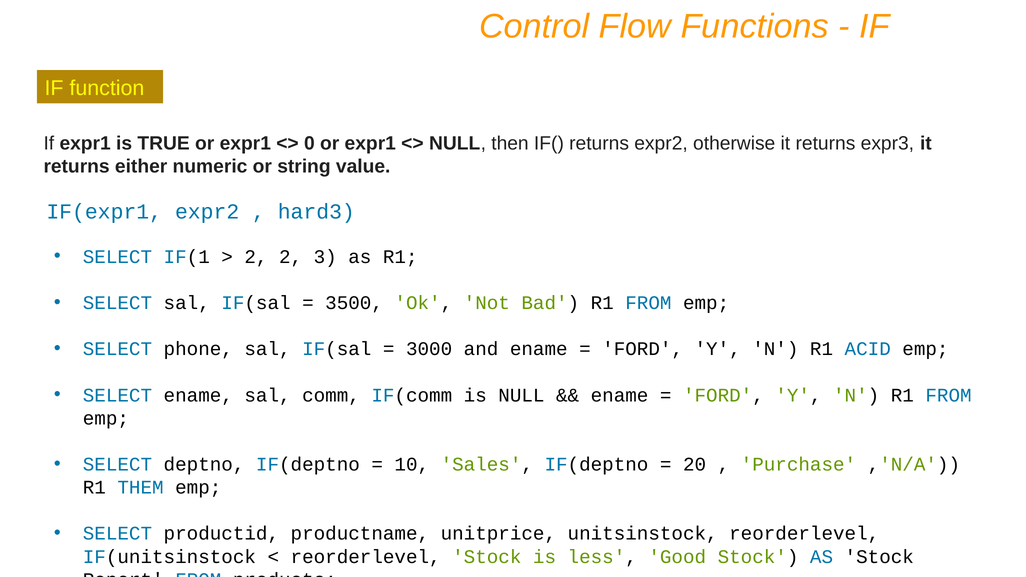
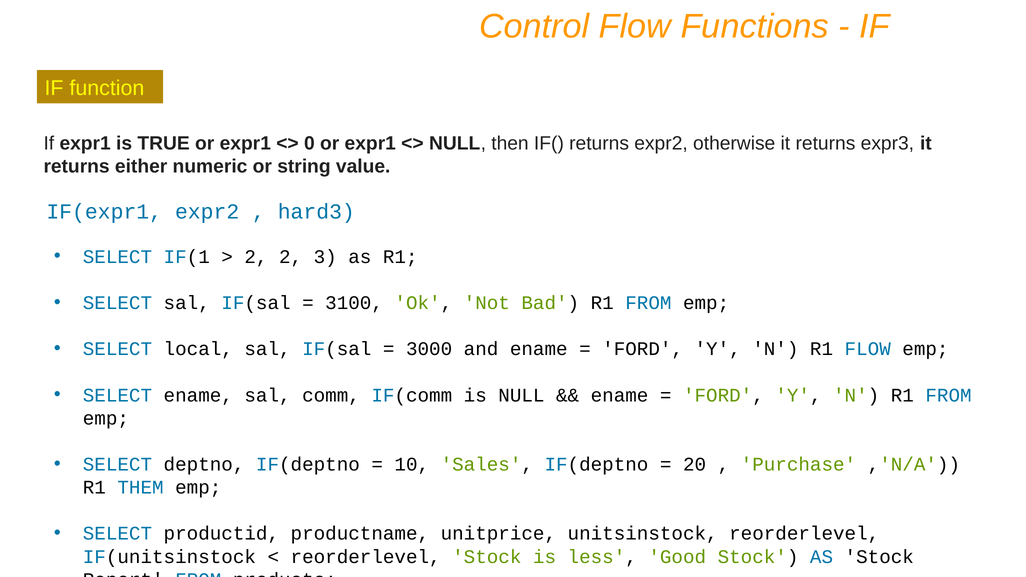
3500: 3500 -> 3100
phone: phone -> local
R1 ACID: ACID -> FLOW
